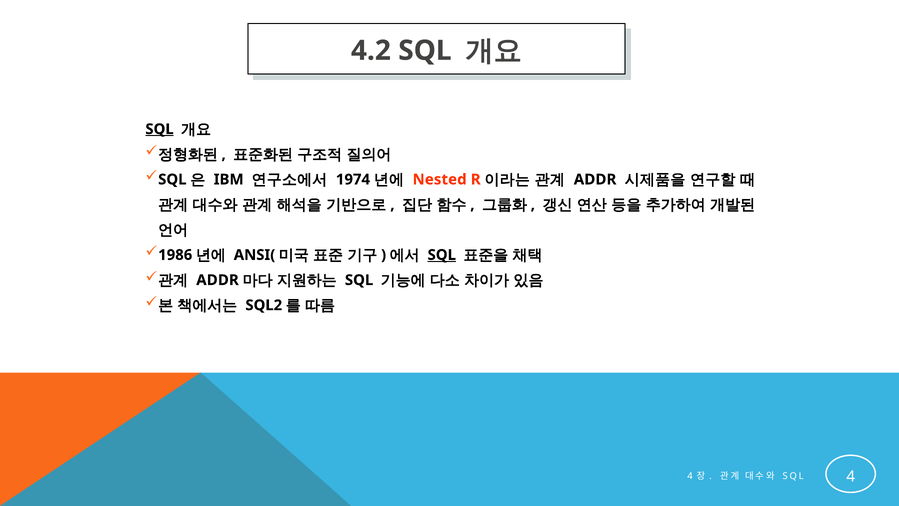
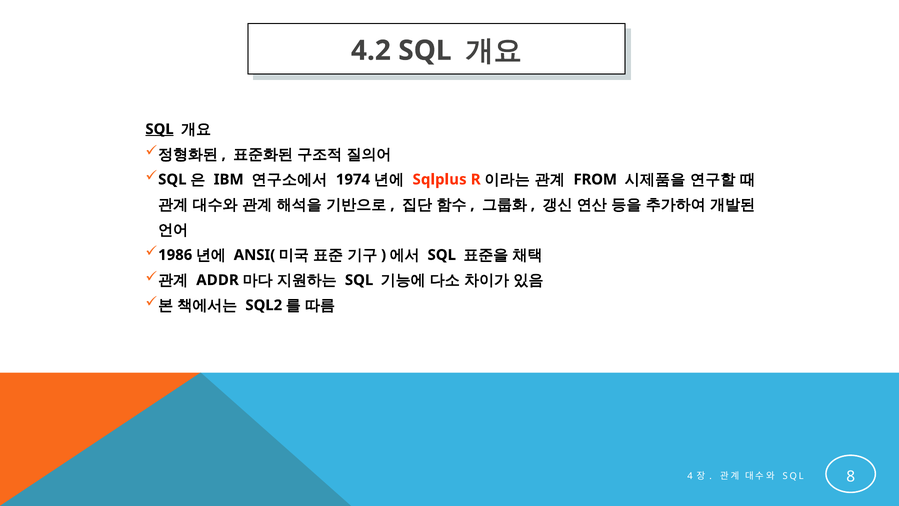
Nested: Nested -> Sqlplus
ADDR at (595, 179): ADDR -> FROM
SQL at (442, 255) underline: present -> none
SQL 4: 4 -> 8
